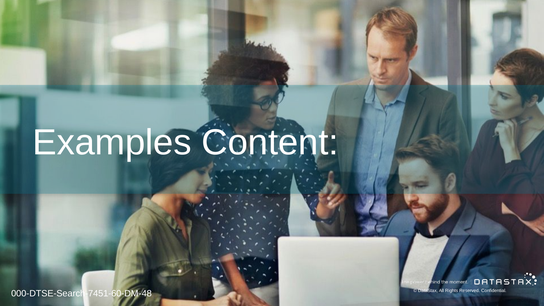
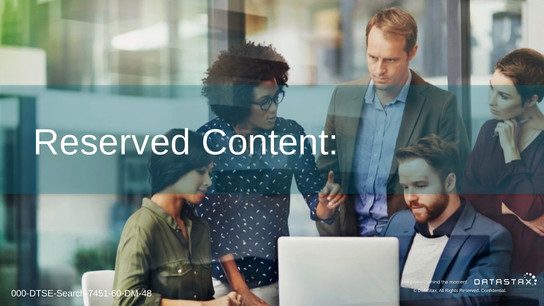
Examples at (112, 143): Examples -> Reserved
